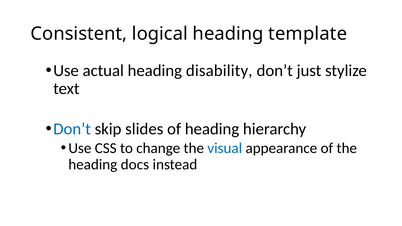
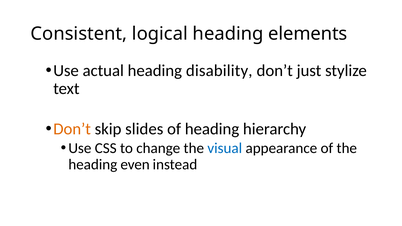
template: template -> elements
Don’t at (72, 129) colour: blue -> orange
docs: docs -> even
